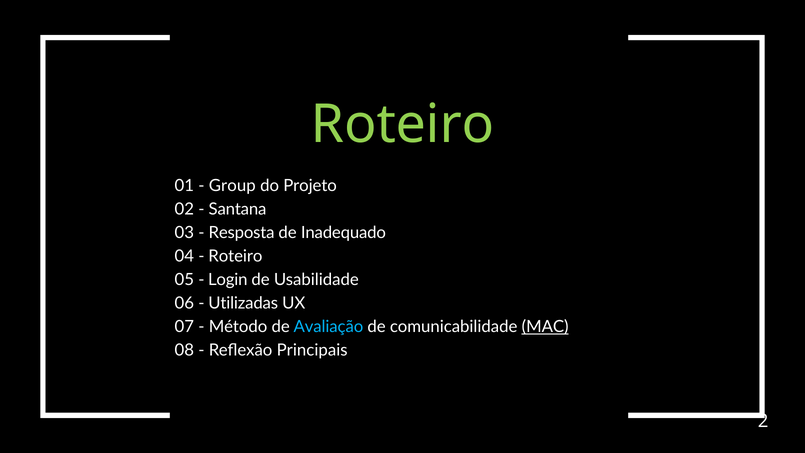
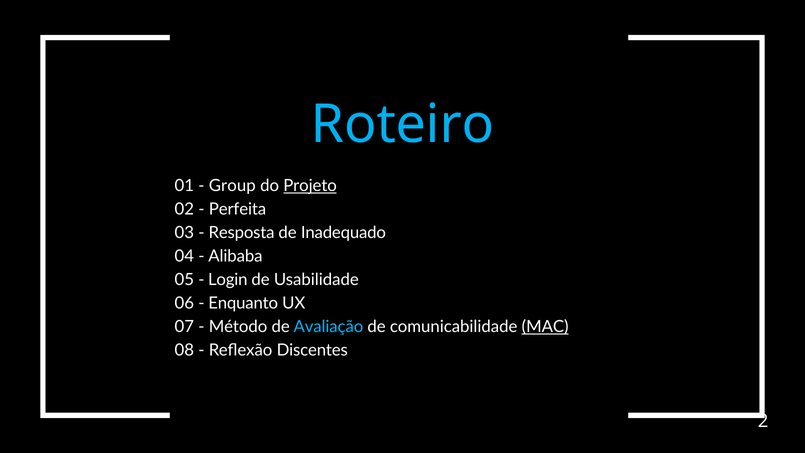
Roteiro at (403, 125) colour: light green -> light blue
Projeto underline: none -> present
Santana: Santana -> Perfeita
Roteiro at (235, 256): Roteiro -> Alibaba
Utilizadas: Utilizadas -> Enquanto
Principais: Principais -> Discentes
